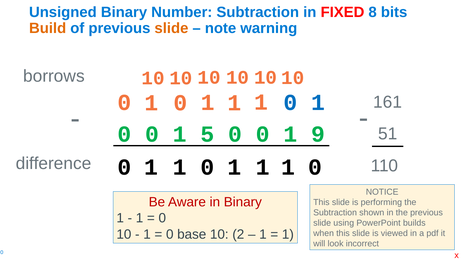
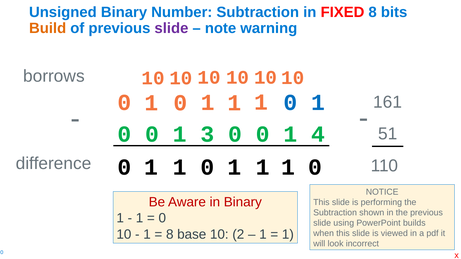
slide at (171, 28) colour: orange -> purple
5: 5 -> 3
9: 9 -> 4
0 at (170, 235): 0 -> 8
